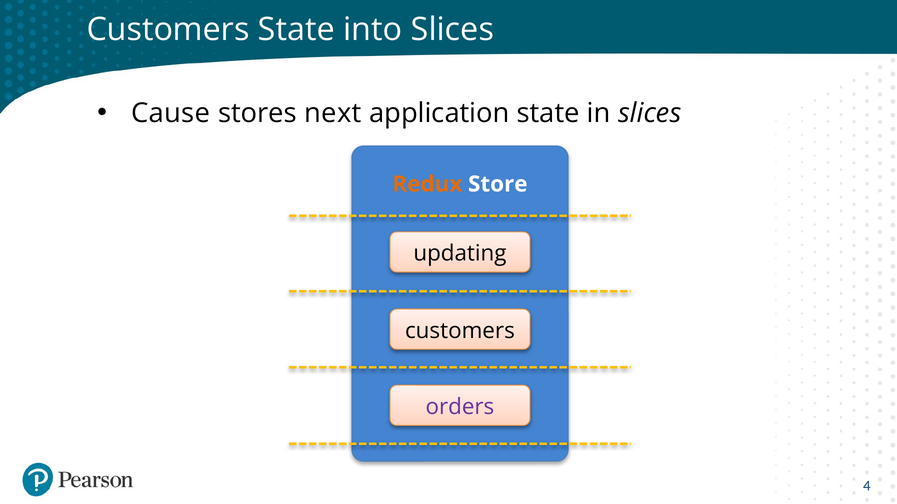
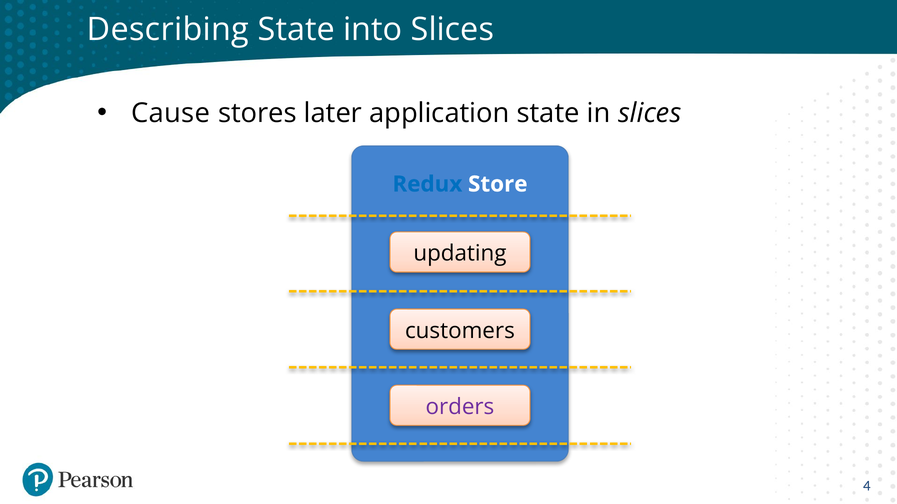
Customers at (168, 30): Customers -> Describing
next: next -> later
Redux colour: orange -> blue
